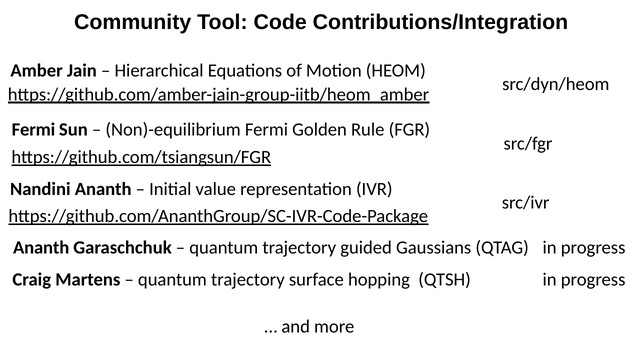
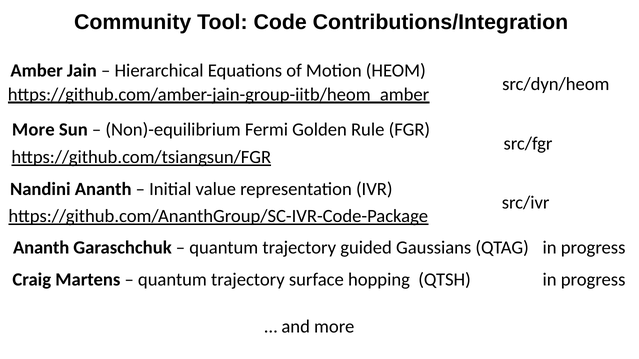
Fermi at (33, 130): Fermi -> More
